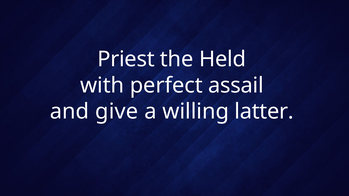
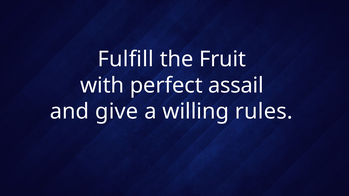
Priest: Priest -> Fulfill
Held: Held -> Fruit
latter: latter -> rules
